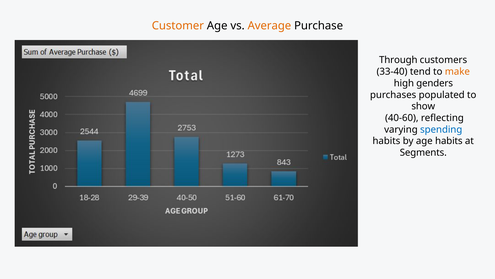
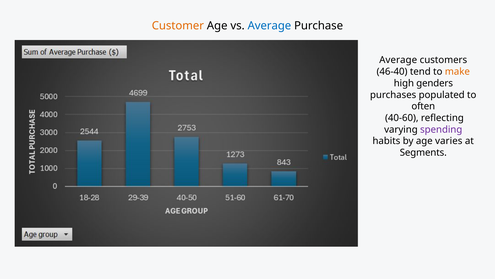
Average at (269, 26) colour: orange -> blue
Through at (398, 60): Through -> Average
33-40: 33-40 -> 46-40
show: show -> often
spending colour: blue -> purple
age habits: habits -> varies
